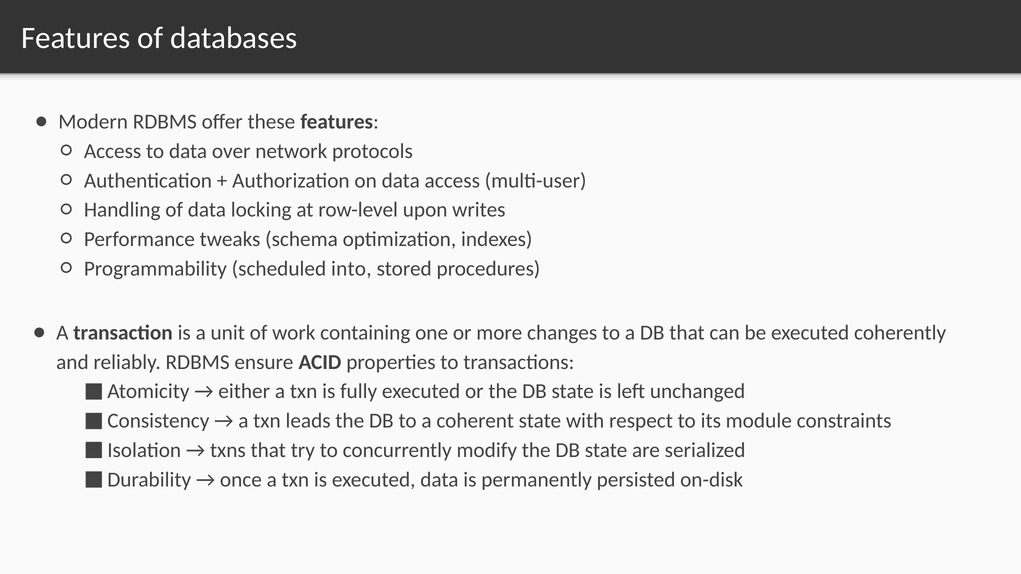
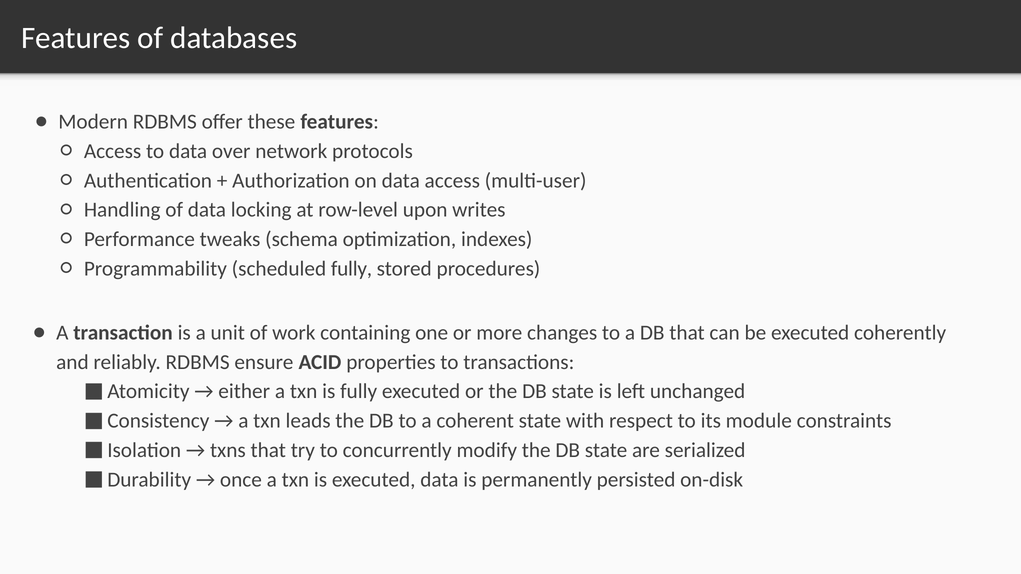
scheduled into: into -> fully
